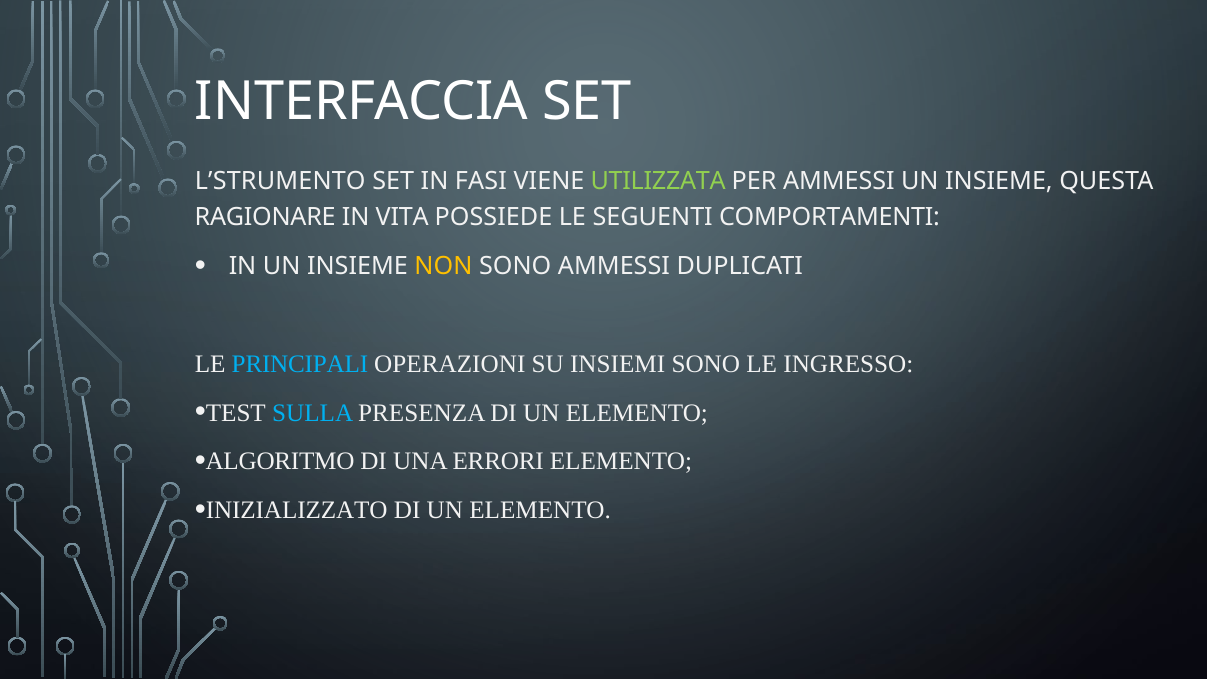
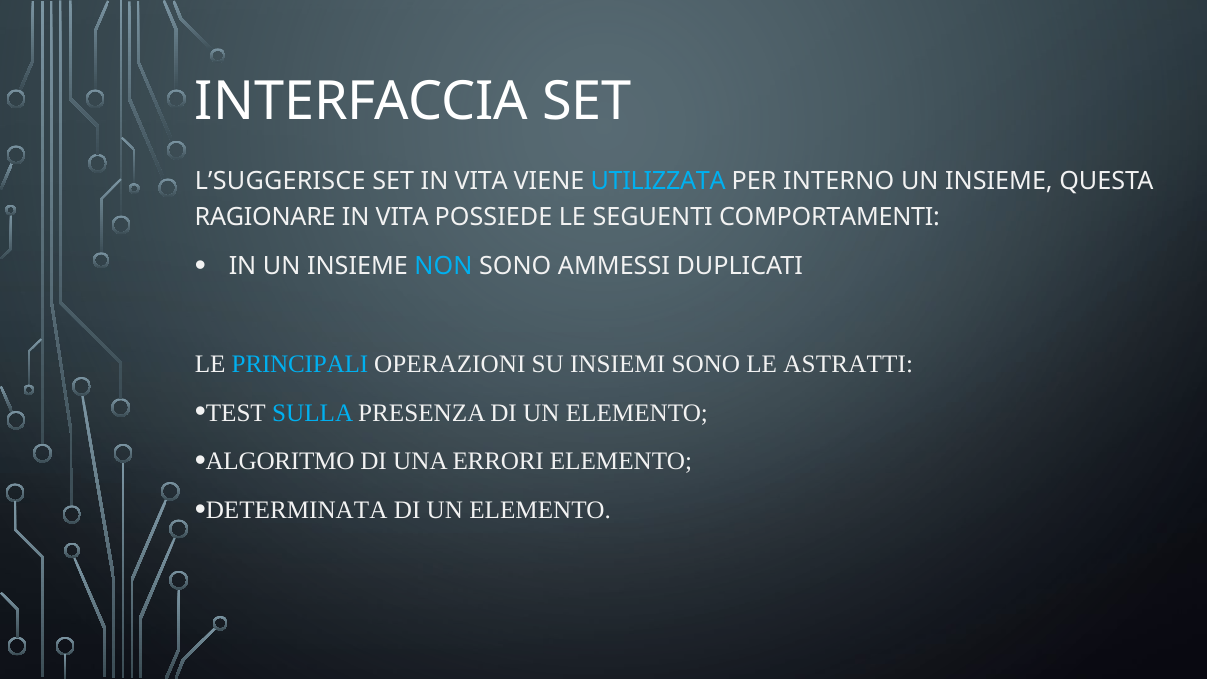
L’STRUMENTO: L’STRUMENTO -> L’SUGGERISCE
SET IN FASI: FASI -> VITA
UTILIZZATA colour: light green -> light blue
PER AMMESSI: AMMESSI -> INTERNO
NON colour: yellow -> light blue
INGRESSO: INGRESSO -> ASTRATTI
INIZIALIZZATO: INIZIALIZZATO -> DETERMINATA
